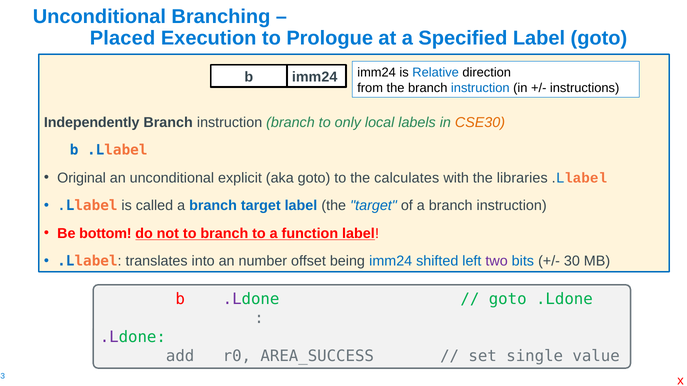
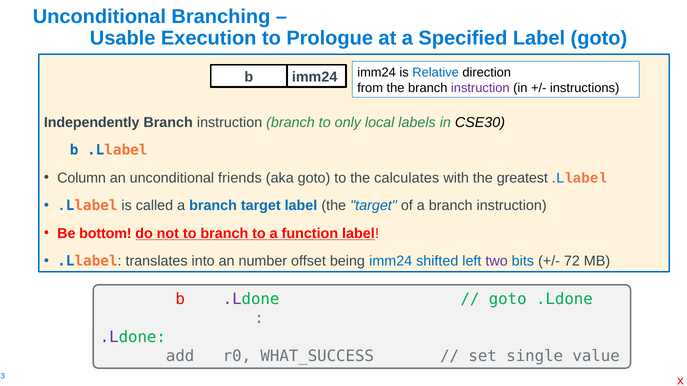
Placed: Placed -> Usable
instruction at (480, 88) colour: blue -> purple
CSE30 colour: orange -> black
Original: Original -> Column
explicit: explicit -> friends
libraries: libraries -> greatest
30: 30 -> 72
AREA_SUCCESS: AREA_SUCCESS -> WHAT_SUCCESS
